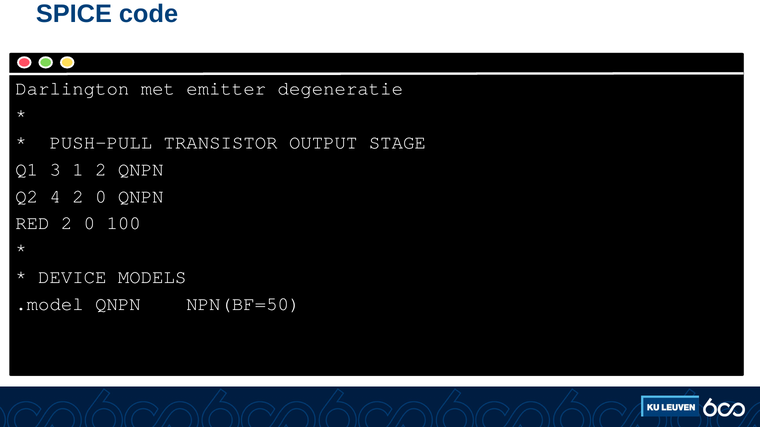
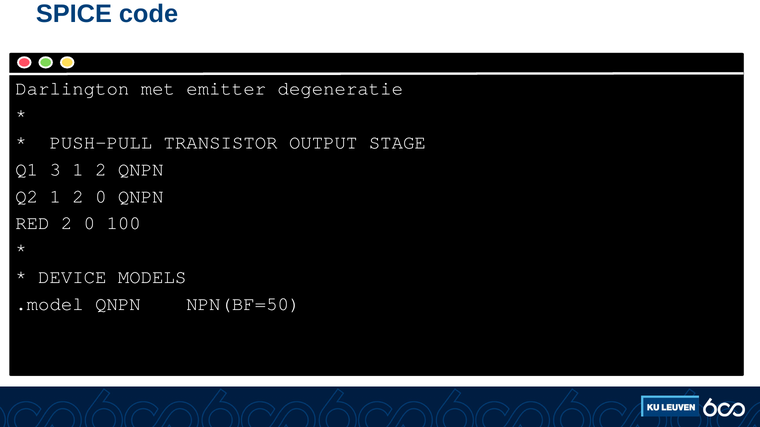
Q2 4: 4 -> 1
